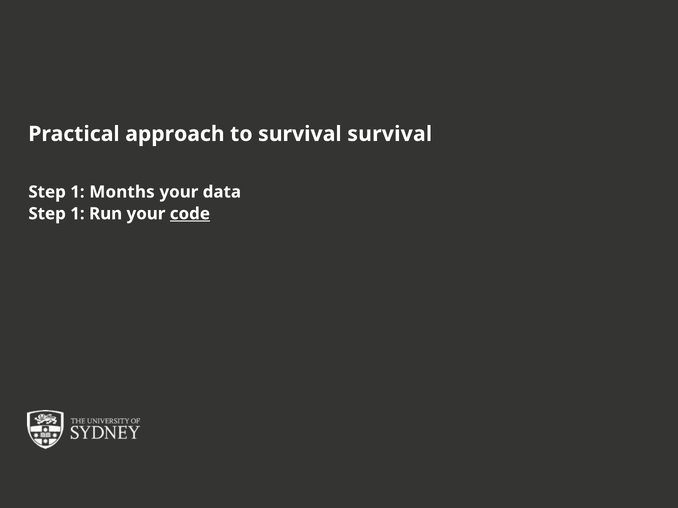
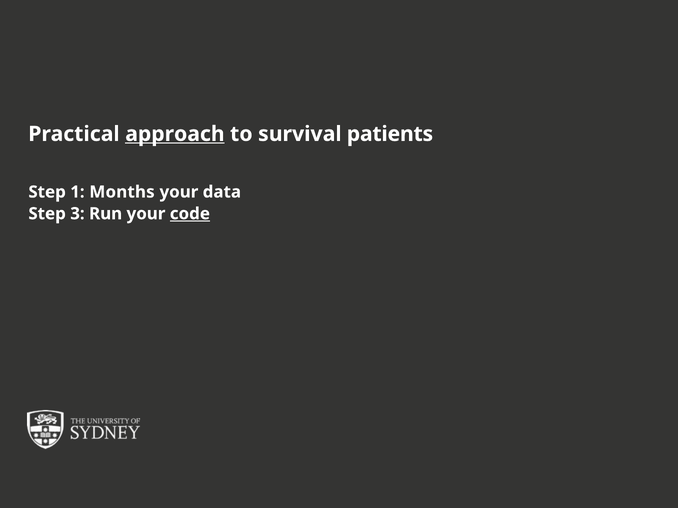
approach underline: none -> present
survival survival: survival -> patients
1 at (77, 214): 1 -> 3
